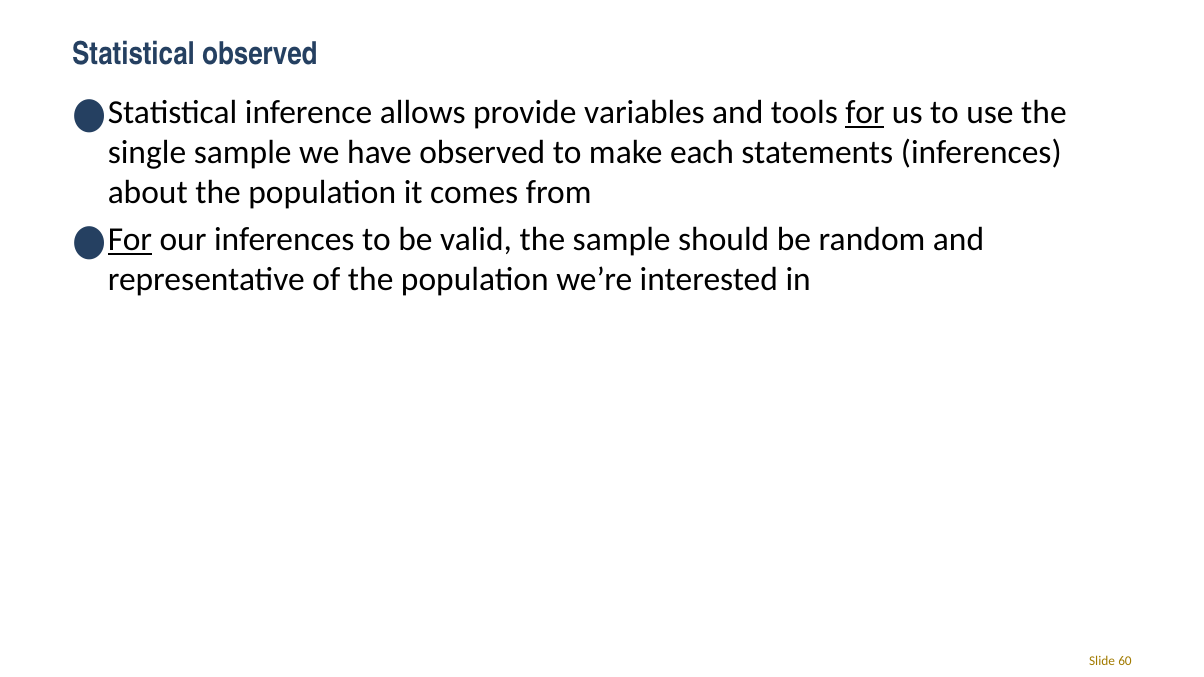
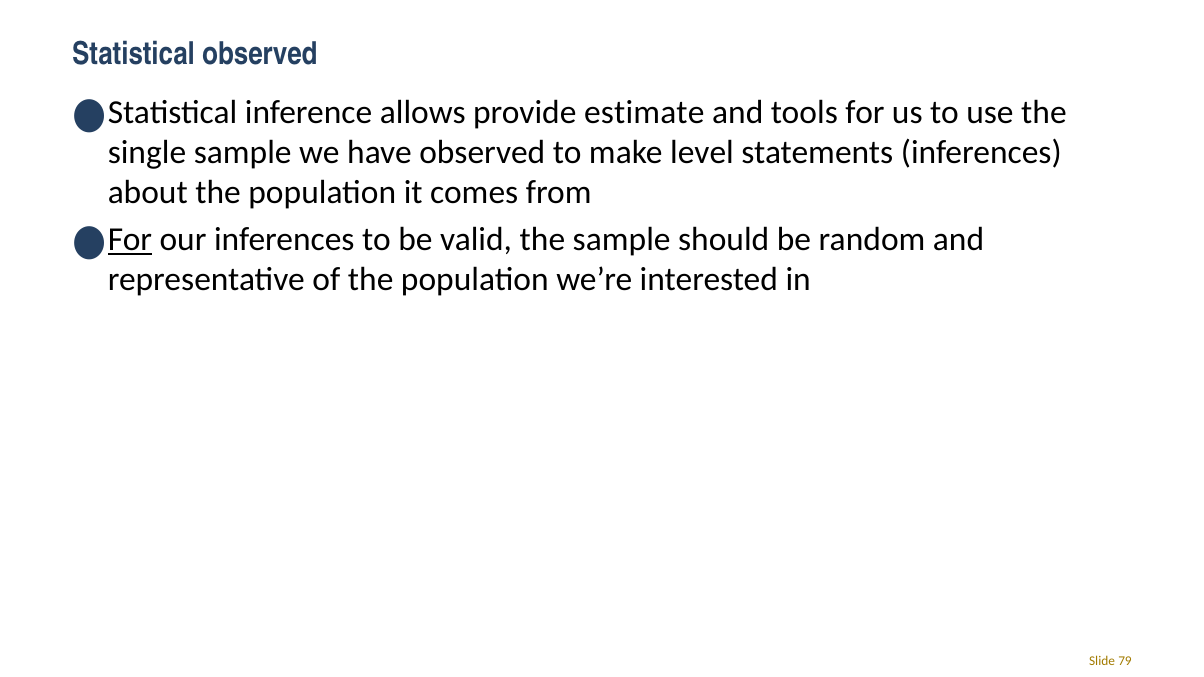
variables: variables -> estimate
for at (865, 112) underline: present -> none
each: each -> level
60: 60 -> 79
